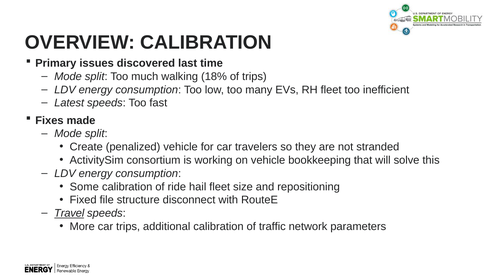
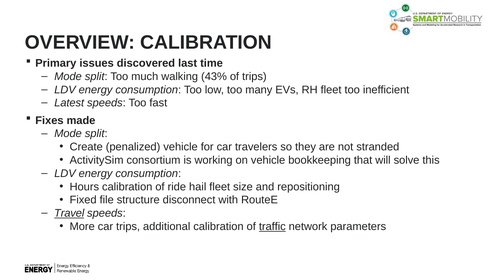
18%: 18% -> 43%
Some: Some -> Hours
traffic underline: none -> present
